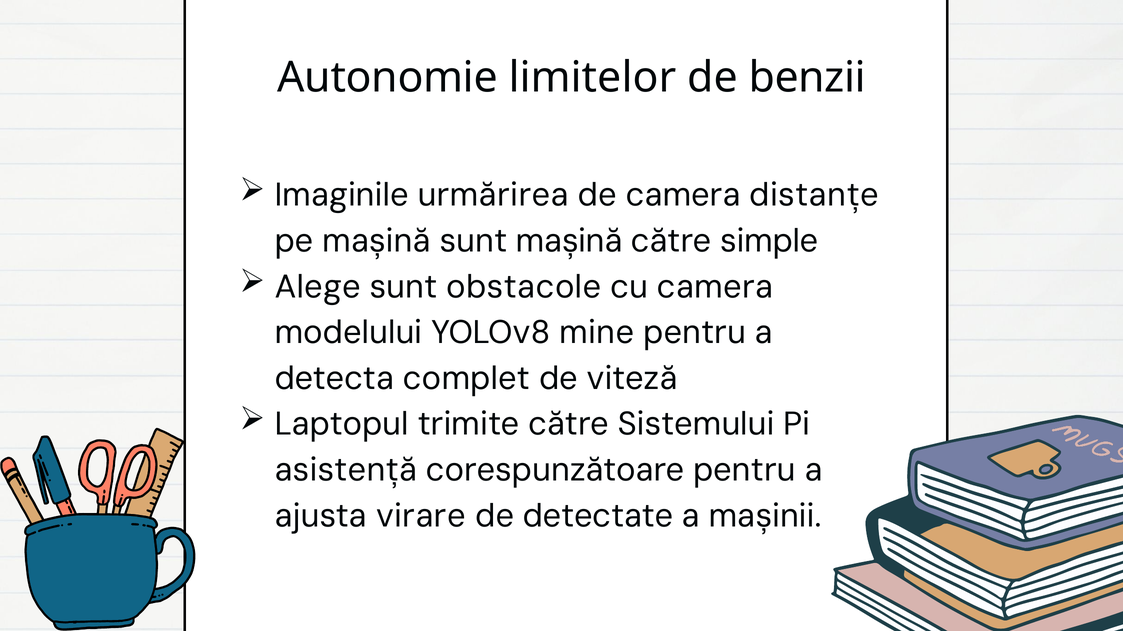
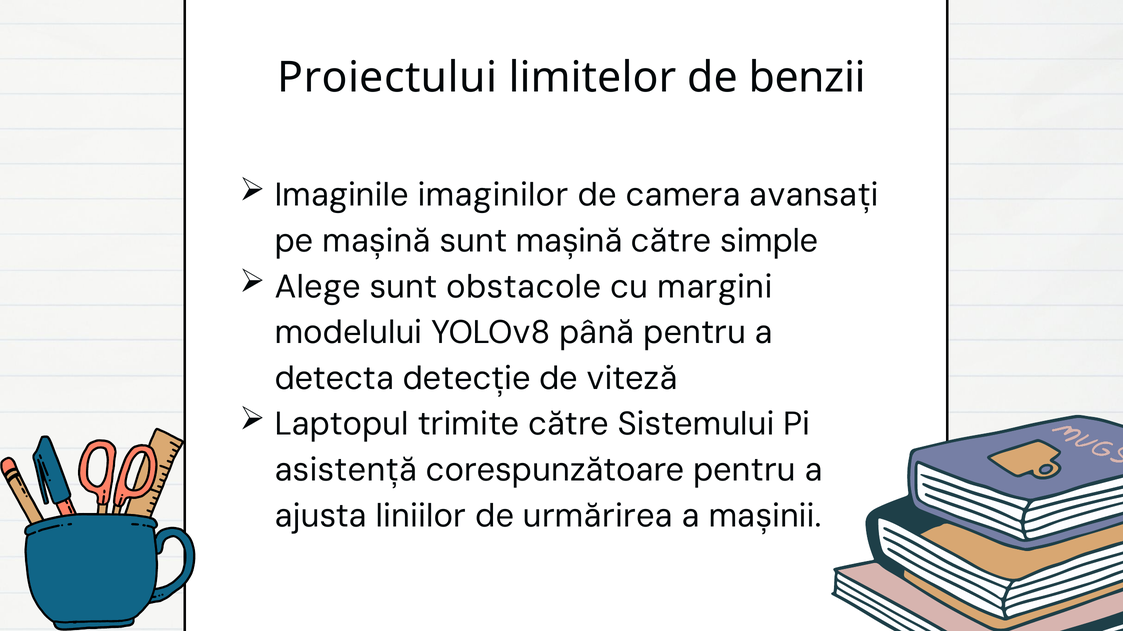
Autonomie: Autonomie -> Proiectului
urmărirea: urmărirea -> imaginilor
distanțe: distanțe -> avansați
cu camera: camera -> margini
mine: mine -> până
complet: complet -> detecție
virare: virare -> liniilor
detectate: detectate -> urmărirea
